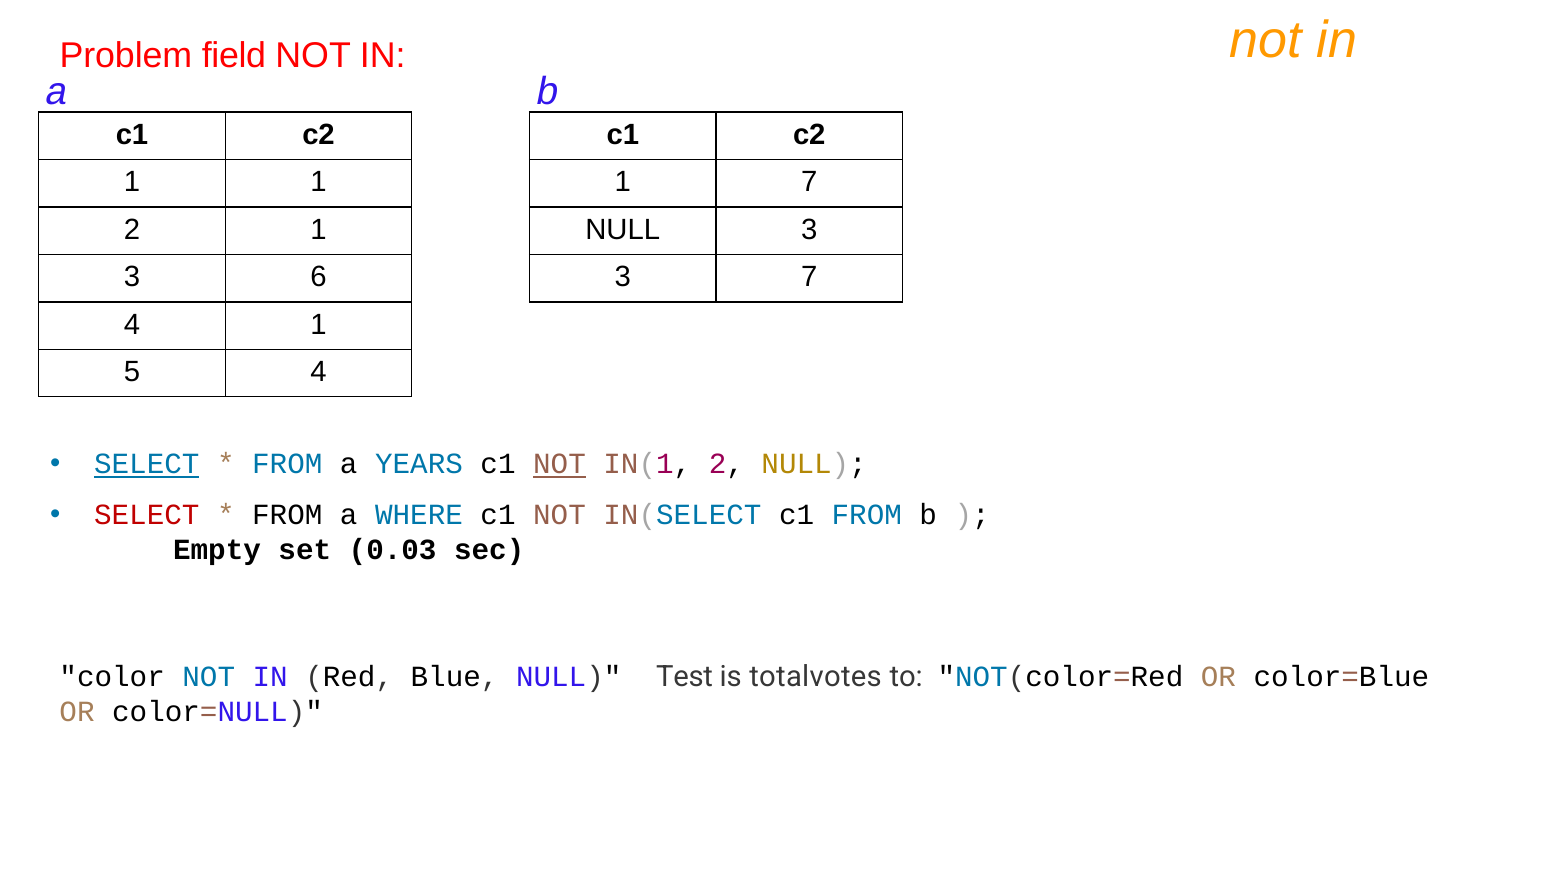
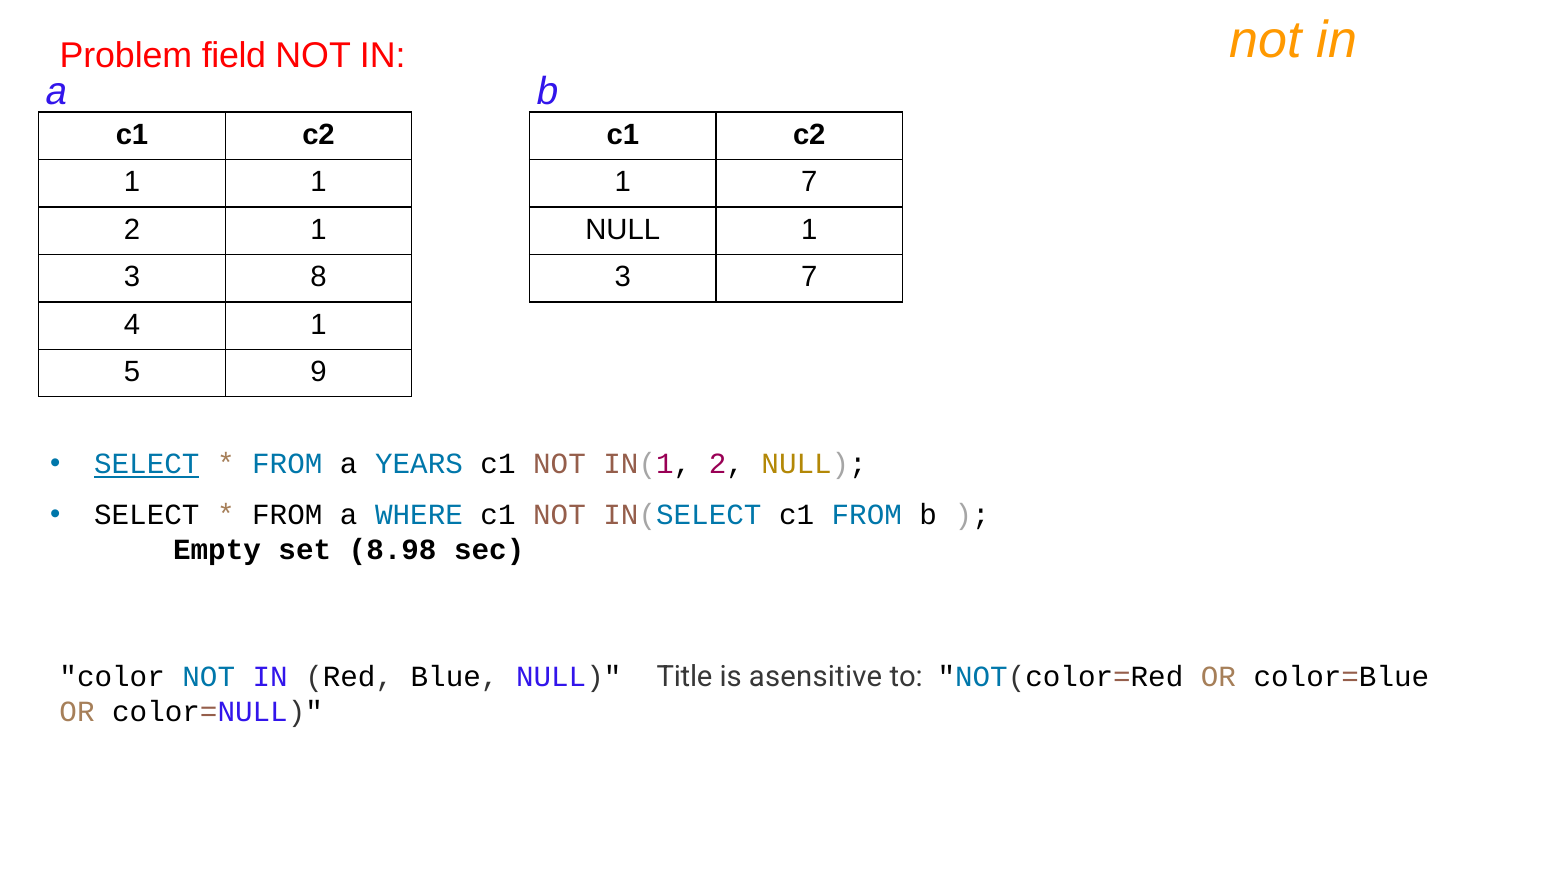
NULL 3: 3 -> 1
6: 6 -> 8
5 4: 4 -> 9
NOT at (559, 464) underline: present -> none
SELECT at (147, 515) colour: red -> black
0.03: 0.03 -> 8.98
Test: Test -> Title
totalvotes: totalvotes -> asensitive
